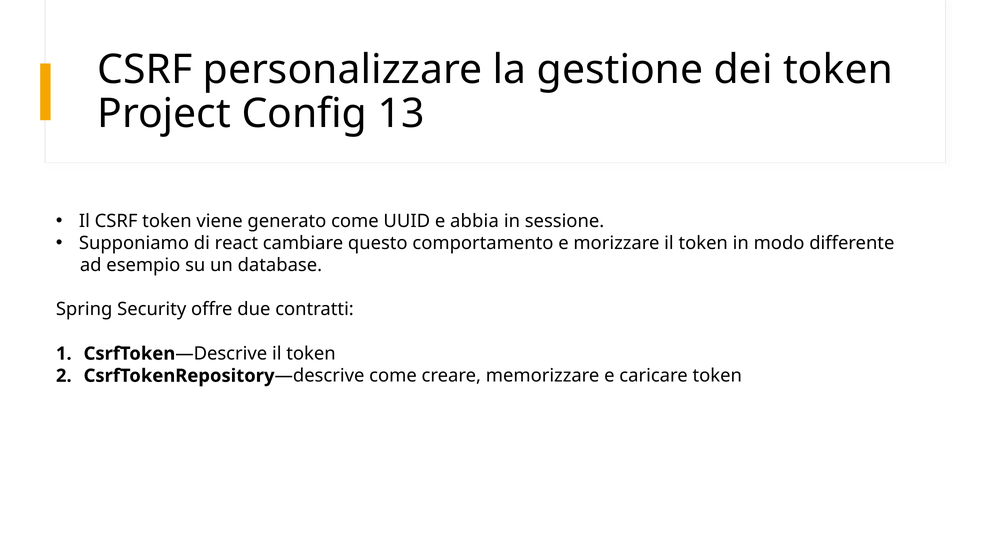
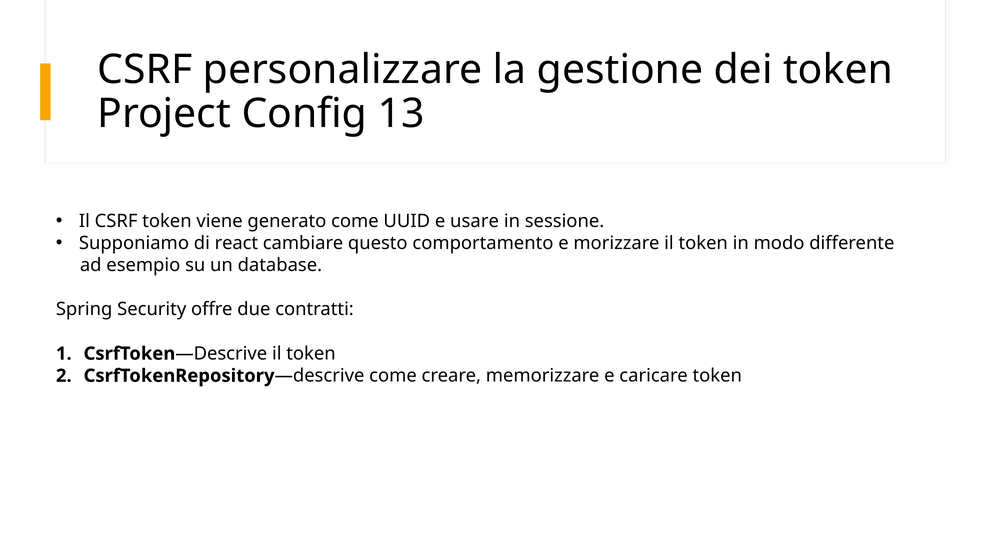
abbia: abbia -> usare
